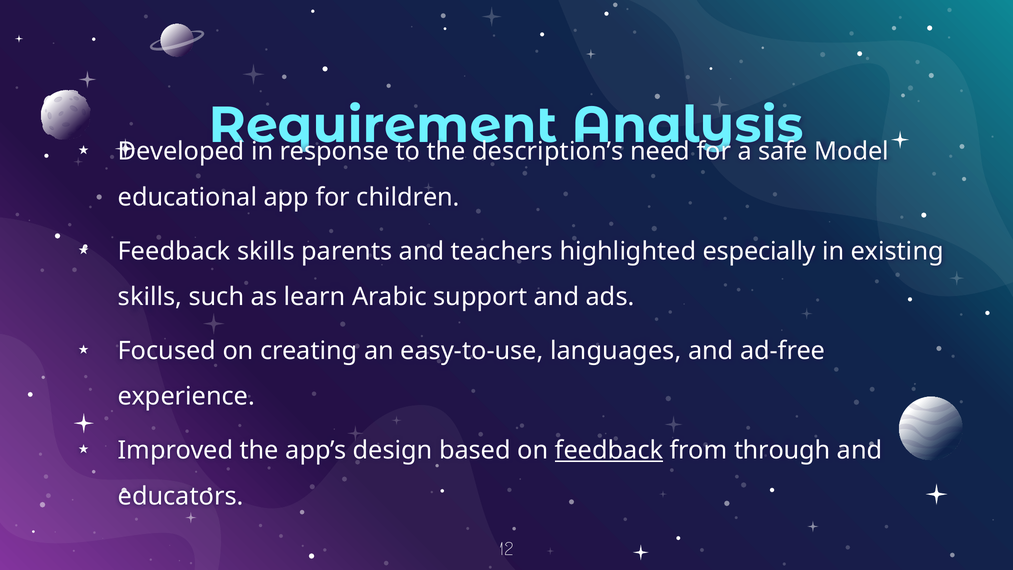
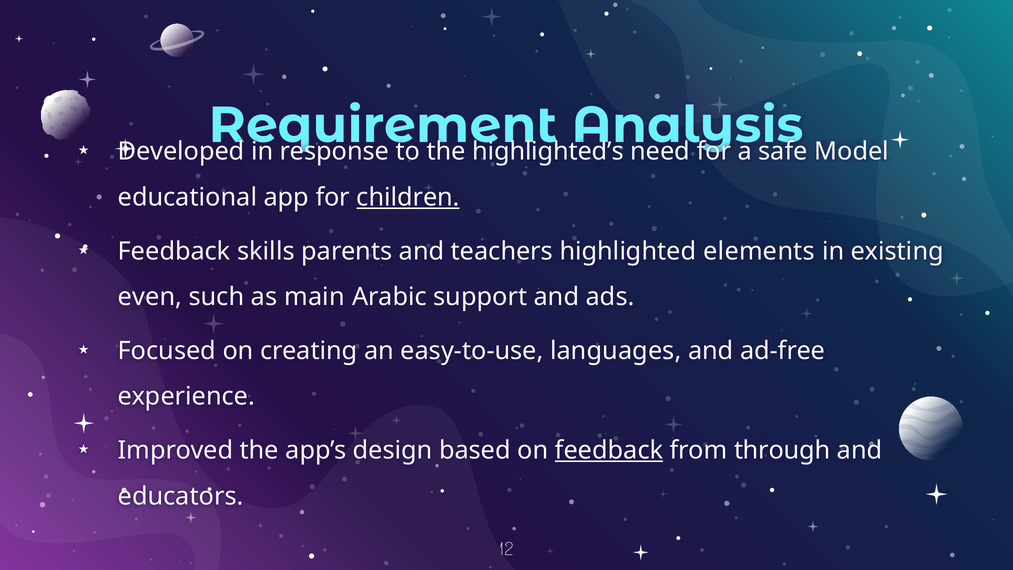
description’s: description’s -> highlighted’s
children underline: none -> present
especially: especially -> elements
skills at (150, 297): skills -> even
learn: learn -> main
